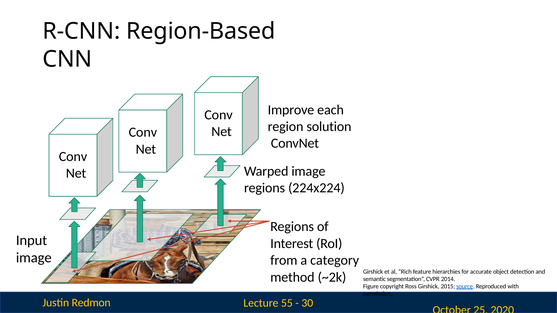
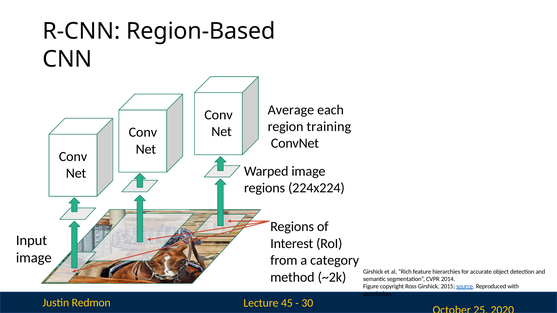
Improve: Improve -> Average
solution: solution -> training
55: 55 -> 45
